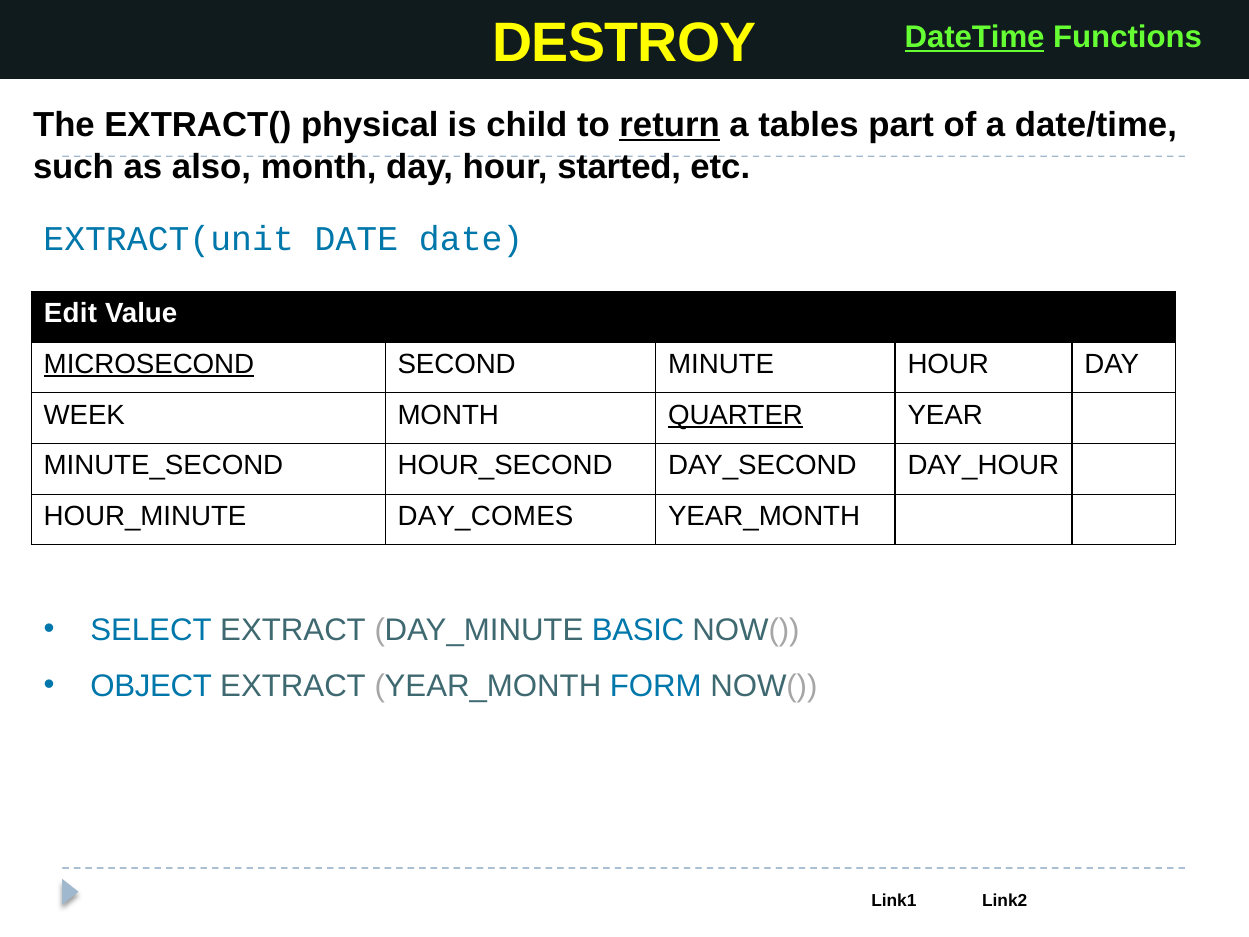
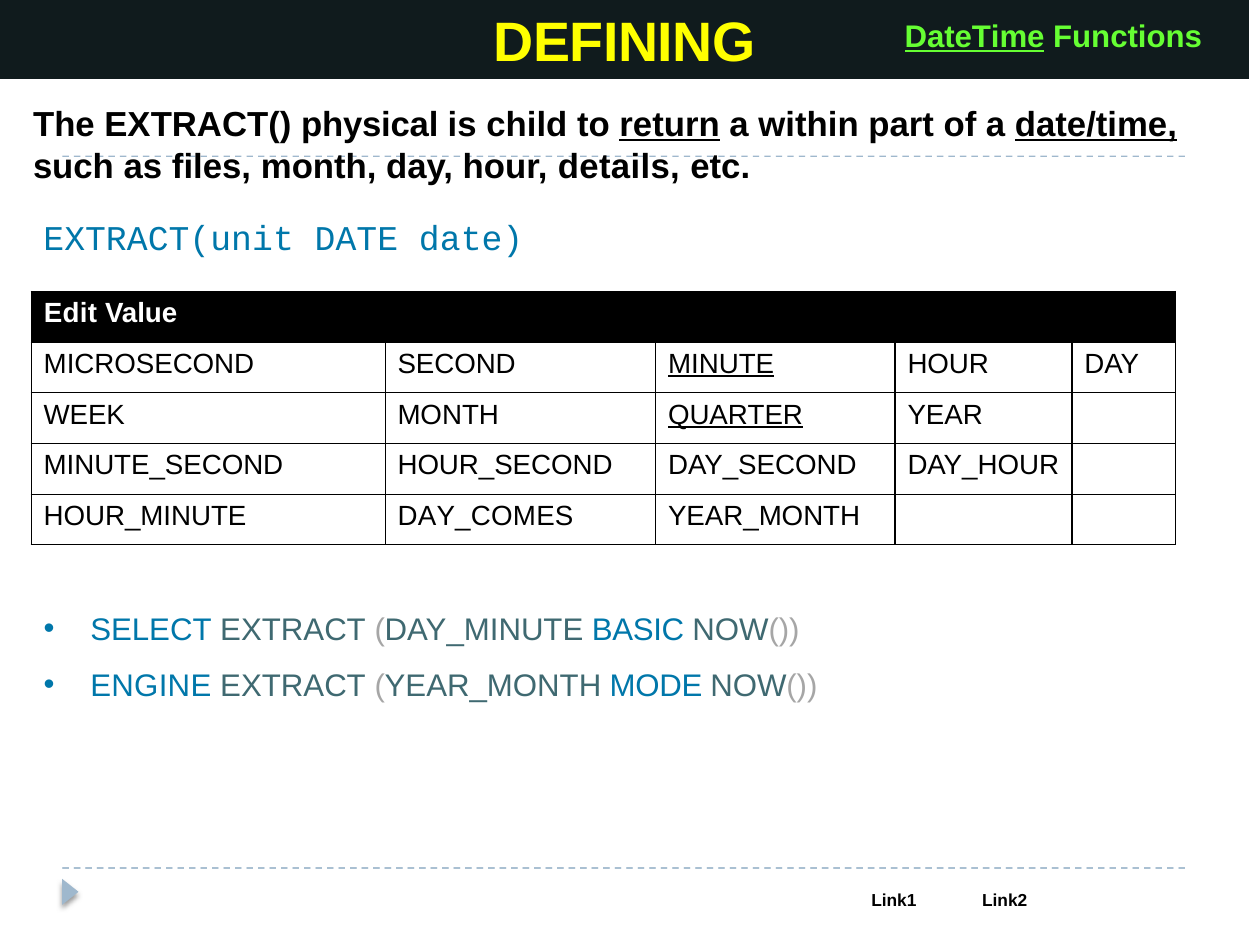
DESTROY: DESTROY -> DEFINING
tables: tables -> within
date/time underline: none -> present
also: also -> files
started: started -> details
MICROSECOND underline: present -> none
MINUTE underline: none -> present
OBJECT: OBJECT -> ENGINE
FORM: FORM -> MODE
